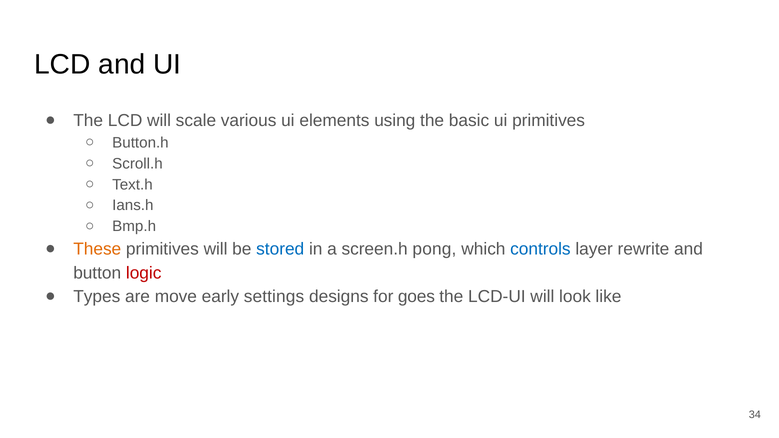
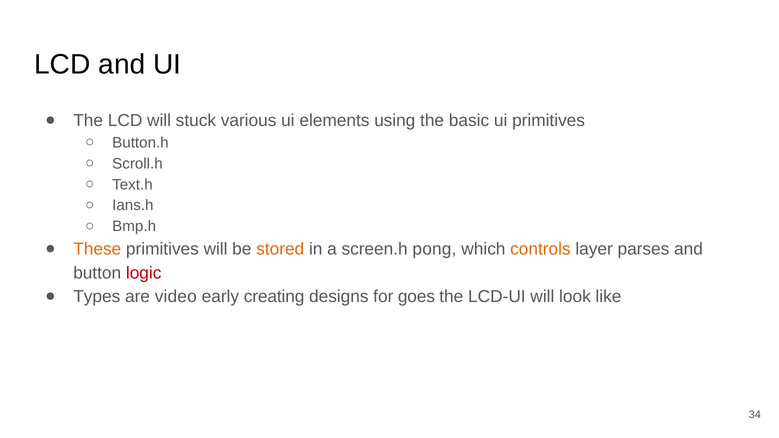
scale: scale -> stuck
stored colour: blue -> orange
controls colour: blue -> orange
rewrite: rewrite -> parses
move: move -> video
settings: settings -> creating
